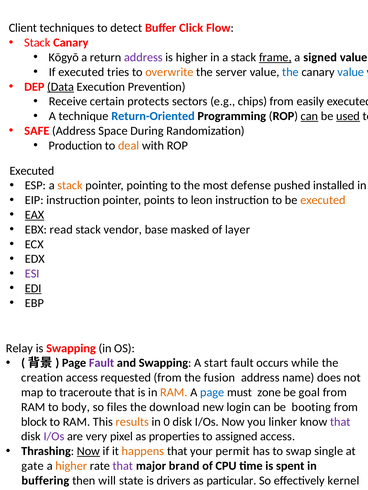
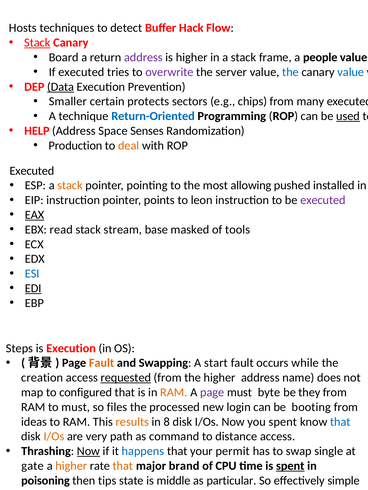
Client: Client -> Hosts
Click: Click -> Hack
Stack at (37, 43) underline: none -> present
Kōgyō: Kōgyō -> Board
frame underline: present -> none
signed: signed -> people
overwrite colour: orange -> purple
Receive: Receive -> Smaller
easily: easily -> many
can at (309, 116) underline: present -> none
SAFE: SAFE -> HELP
During: During -> Senses
defense: defense -> allowing
executed at (323, 200) colour: orange -> purple
vendor: vendor -> stream
layer: layer -> tools
ESI colour: purple -> blue
Relay: Relay -> Steps
is Swapping: Swapping -> Execution
Fault at (102, 363) colour: purple -> orange
requested underline: none -> present
the fusion: fusion -> higher
traceroute: traceroute -> configured
page at (212, 393) colour: blue -> purple
zone: zone -> byte
goal: goal -> they
to body: body -> must
download: download -> processed
block: block -> ideas
0: 0 -> 8
you linker: linker -> spent
that at (340, 422) colour: purple -> blue
I/Os at (54, 437) colour: purple -> orange
pixel: pixel -> path
properties: properties -> command
assigned: assigned -> distance
happens colour: orange -> blue
that at (123, 466) colour: purple -> orange
spent at (290, 466) underline: none -> present
buffering: buffering -> poisoning
then will: will -> tips
drivers: drivers -> middle
kernel: kernel -> simple
